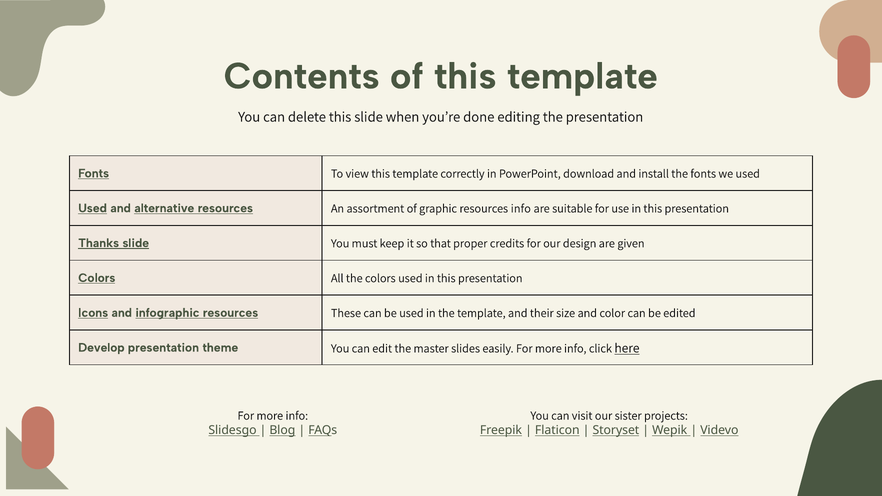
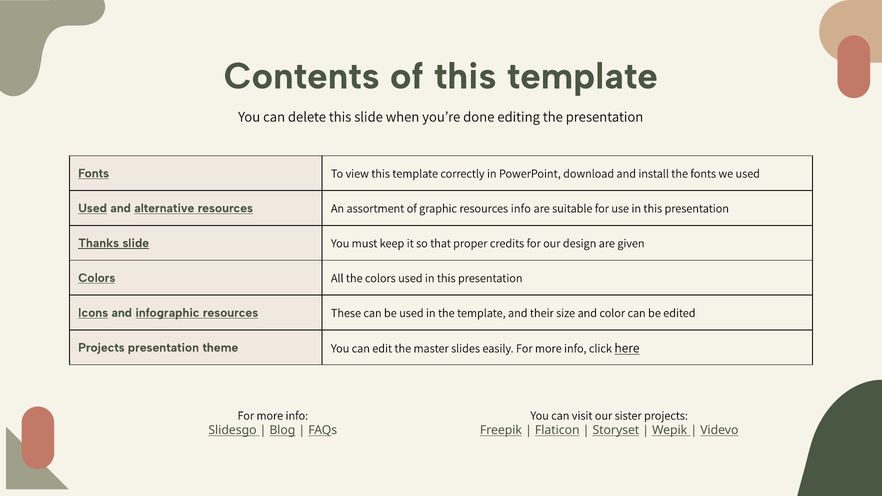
Develop at (101, 348): Develop -> Projects
